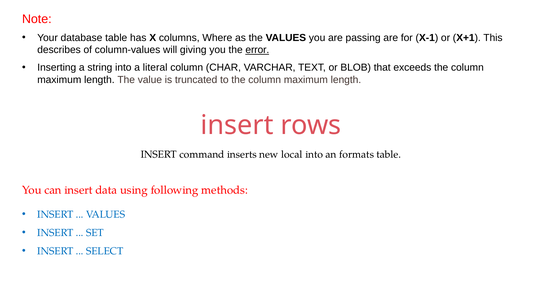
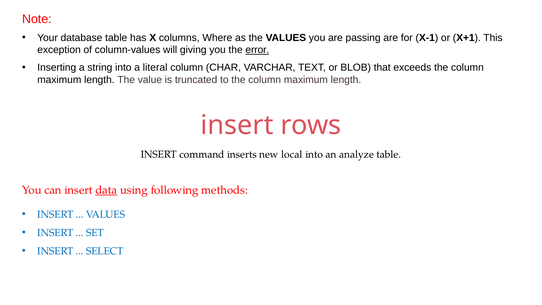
describes: describes -> exception
formats: formats -> analyze
data underline: none -> present
